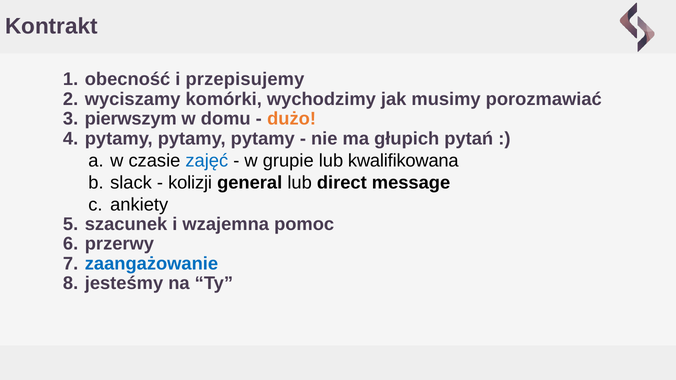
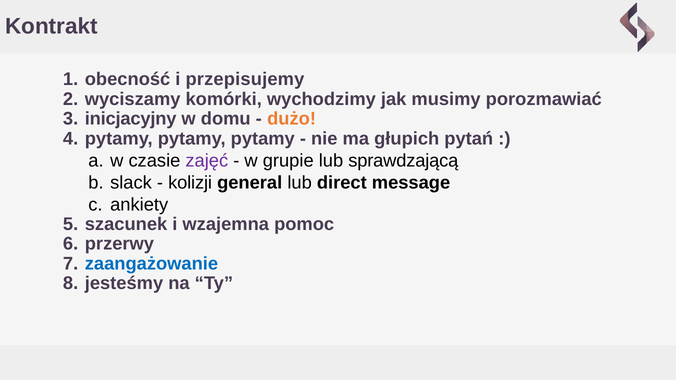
pierwszym: pierwszym -> inicjacyjny
zajęć colour: blue -> purple
kwalifikowana: kwalifikowana -> sprawdzającą
